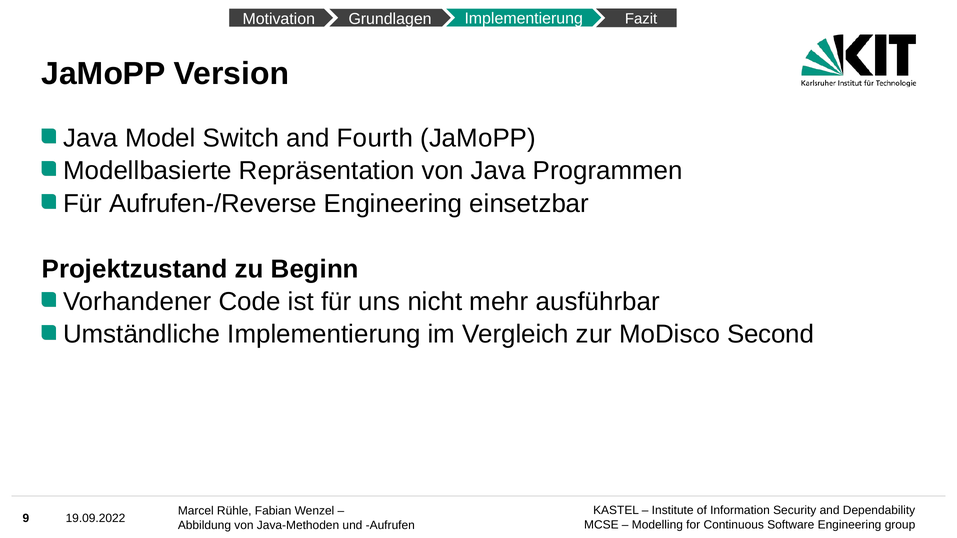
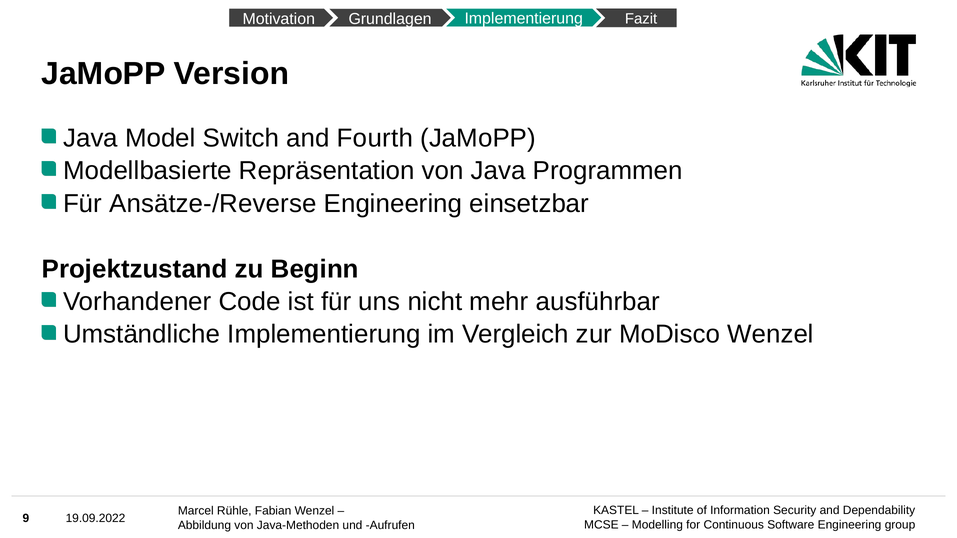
Aufrufen-/Reverse: Aufrufen-/Reverse -> Ansätze-/Reverse
MoDisco Second: Second -> Wenzel
